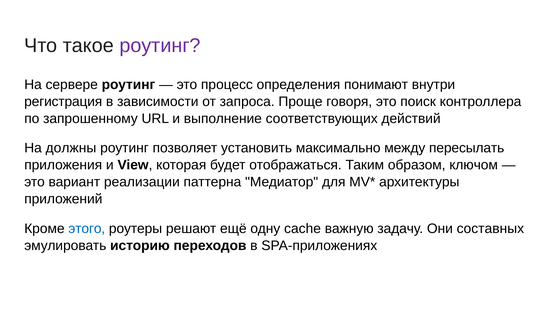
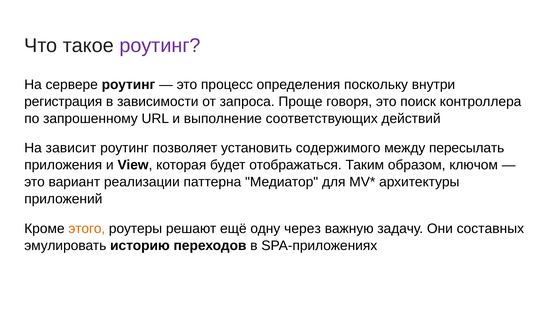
понимают: понимают -> поскольку
должны: должны -> зависит
максимально: максимально -> содержимого
этого colour: blue -> orange
cache: cache -> через
